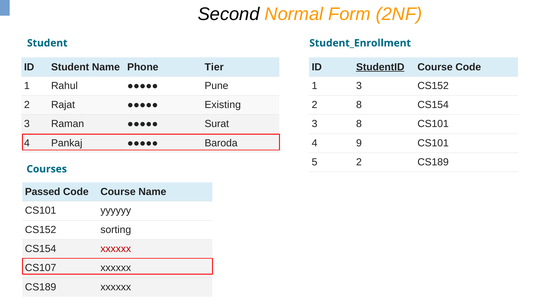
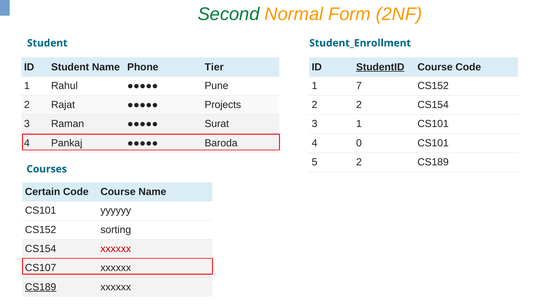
Second colour: black -> green
1 3: 3 -> 7
Existing: Existing -> Projects
2 8: 8 -> 2
3 8: 8 -> 1
9: 9 -> 0
Passed: Passed -> Certain
CS189 at (41, 287) underline: none -> present
